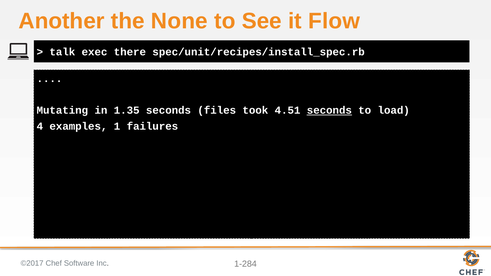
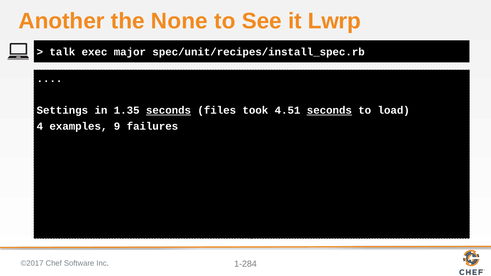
Flow: Flow -> Lwrp
there: there -> major
Mutating: Mutating -> Settings
seconds at (168, 110) underline: none -> present
1: 1 -> 9
